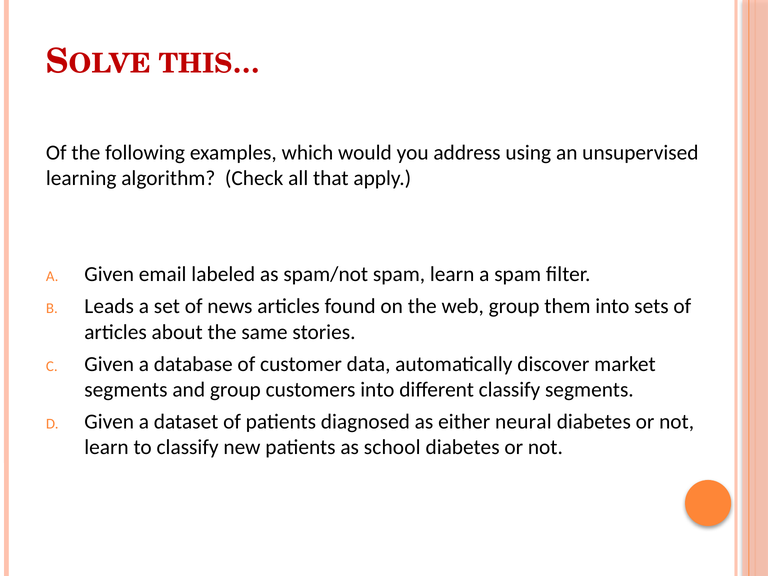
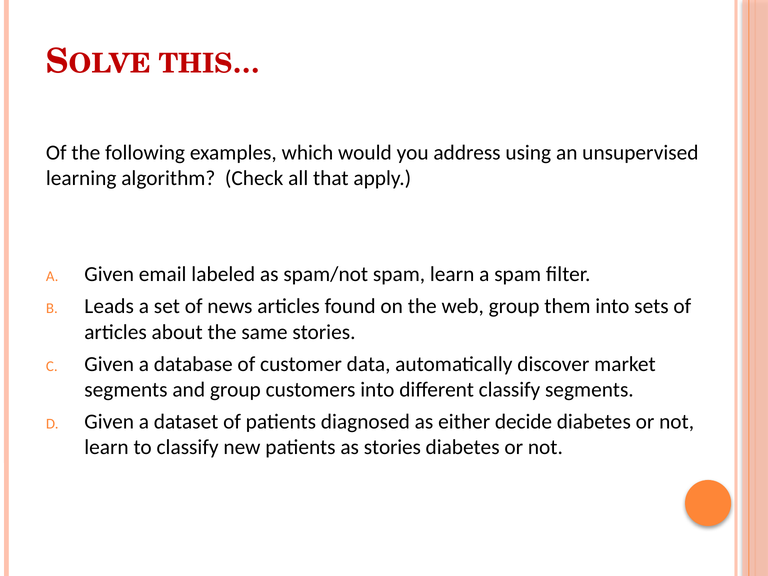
neural: neural -> decide
as school: school -> stories
